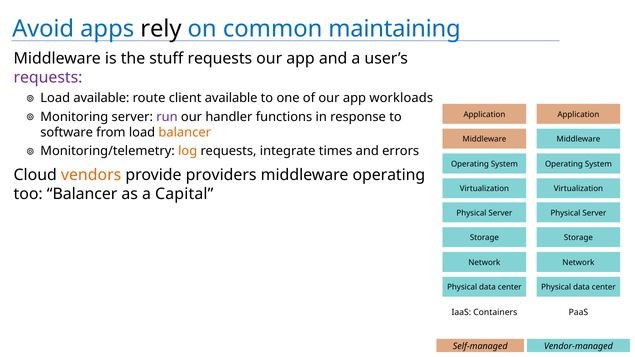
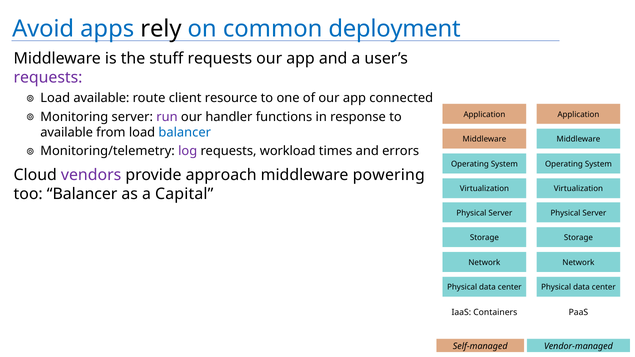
maintaining: maintaining -> deployment
client available: available -> resource
workloads: workloads -> connected
software at (67, 132): software -> available
balancer at (185, 132) colour: orange -> blue
log colour: orange -> purple
integrate: integrate -> workload
vendors colour: orange -> purple
providers: providers -> approach
middleware operating: operating -> powering
